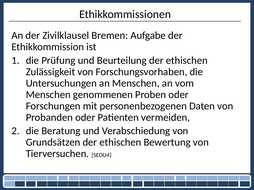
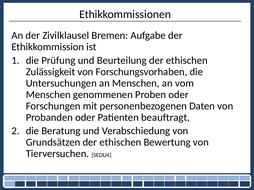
vermeiden: vermeiden -> beauftragt
